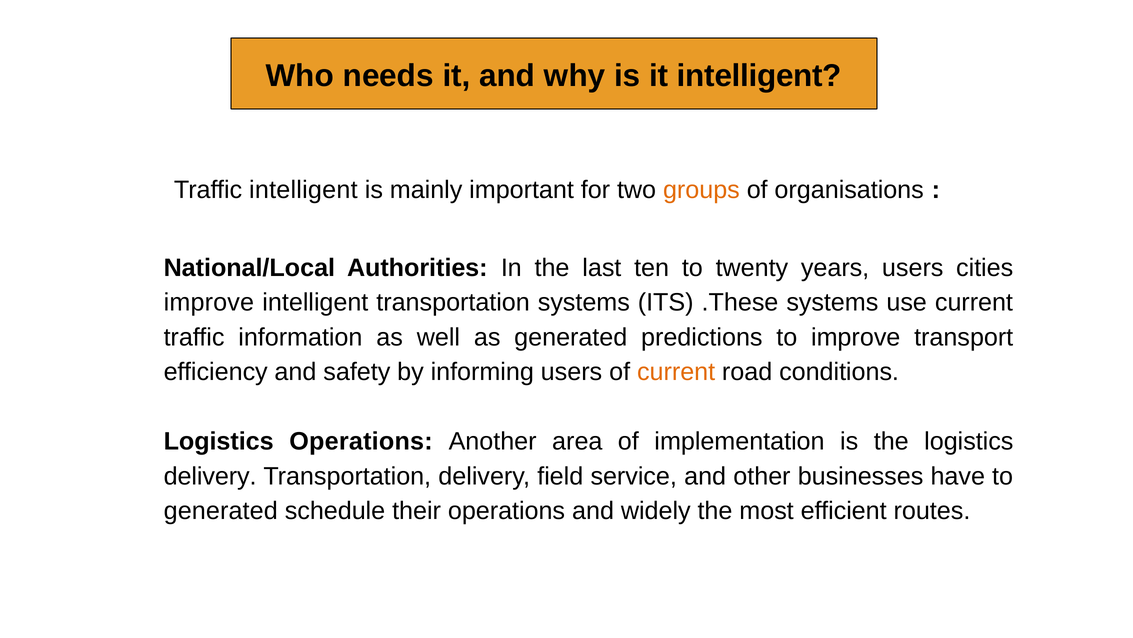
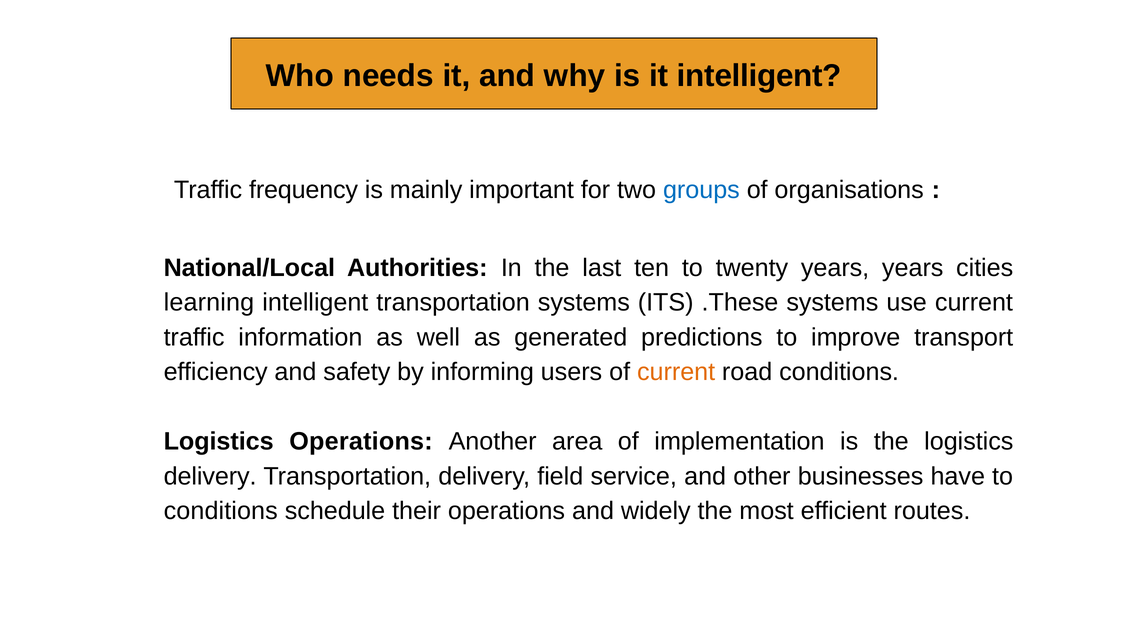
Traffic intelligent: intelligent -> frequency
groups colour: orange -> blue
years users: users -> years
improve at (209, 302): improve -> learning
generated at (221, 510): generated -> conditions
